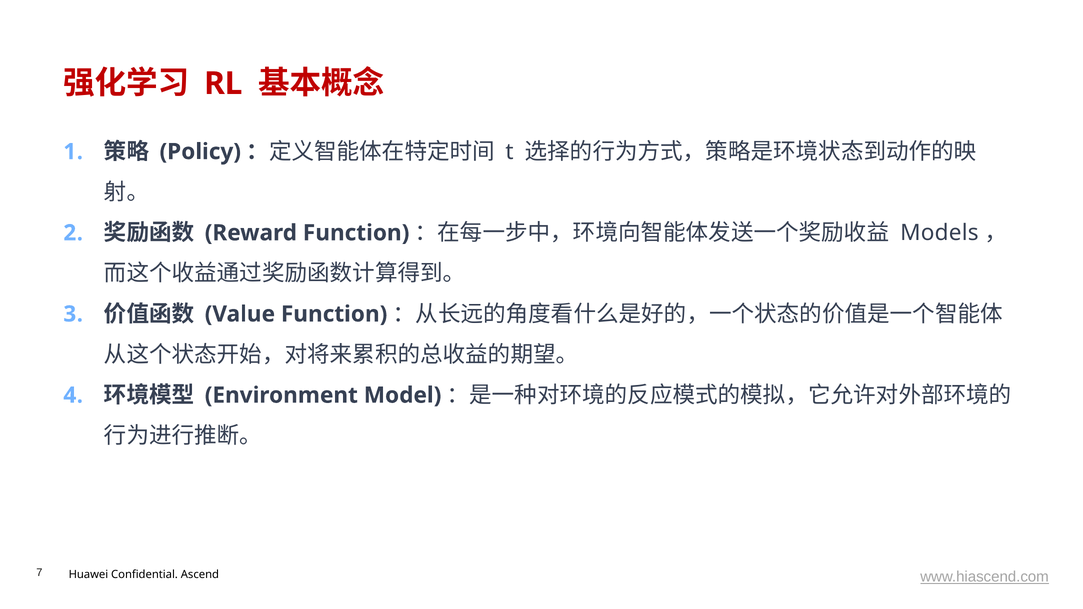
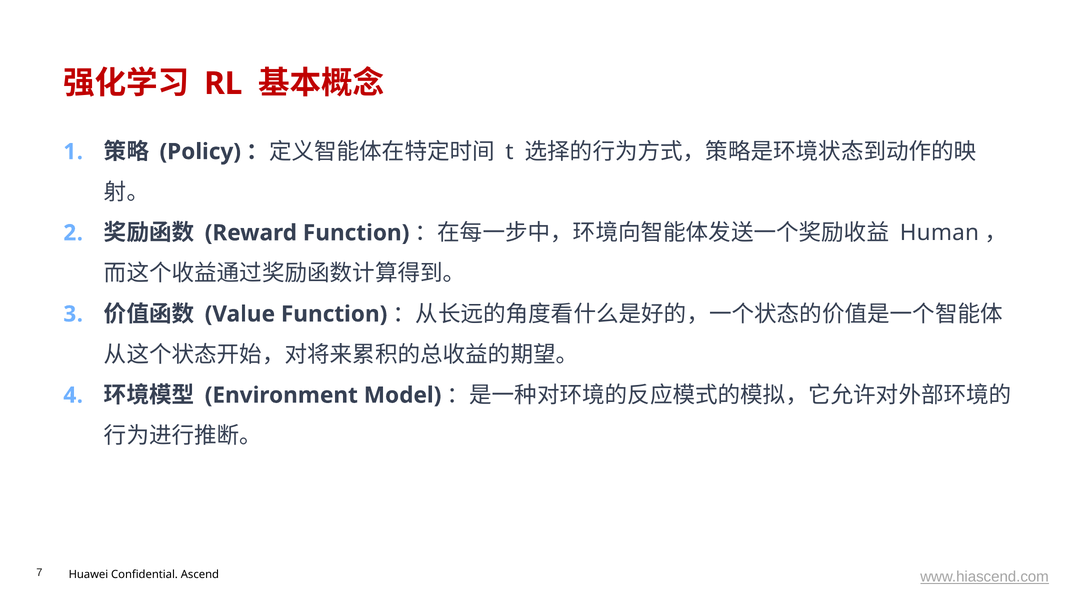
Models: Models -> Human
